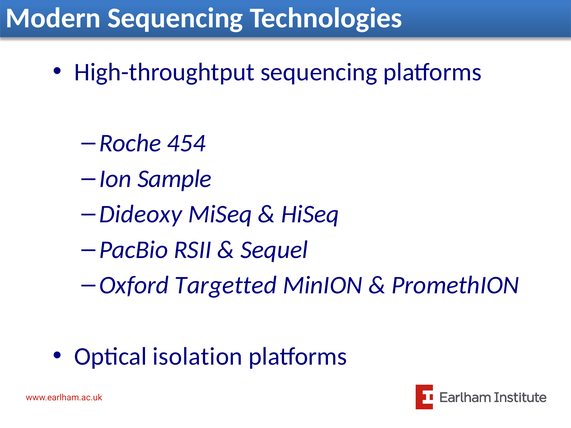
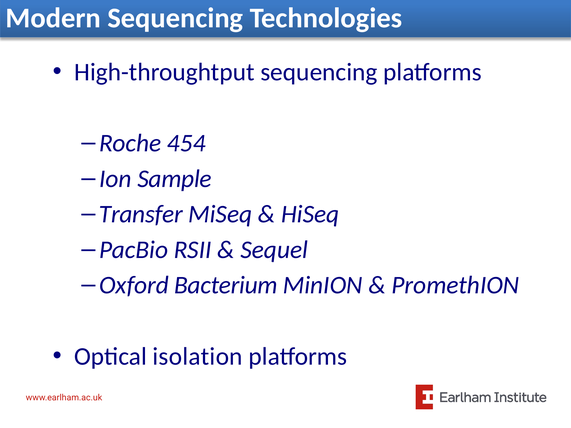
Dideoxy: Dideoxy -> Transfer
Targetted: Targetted -> Bacterium
